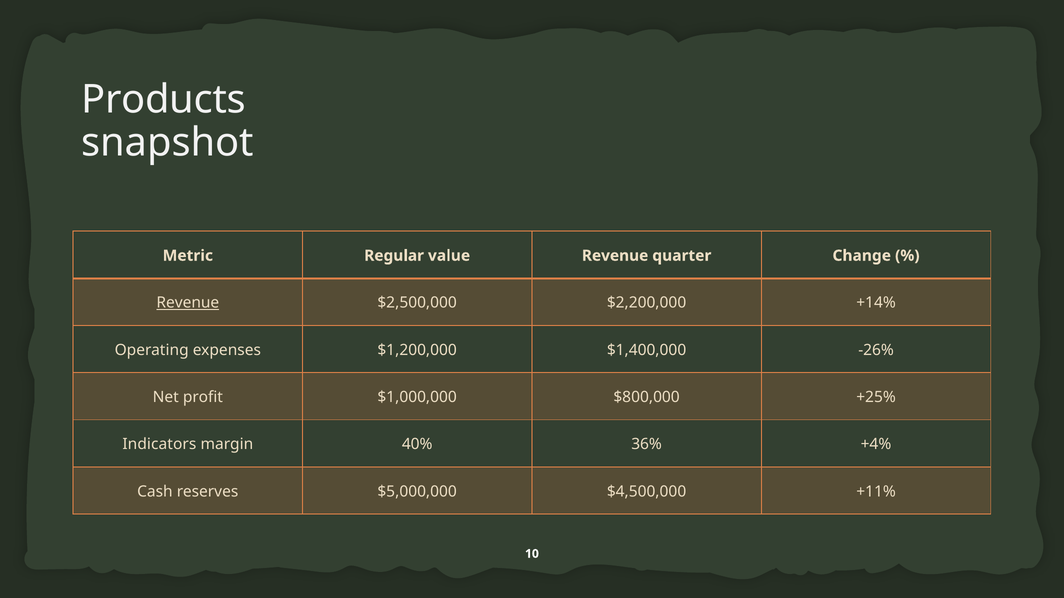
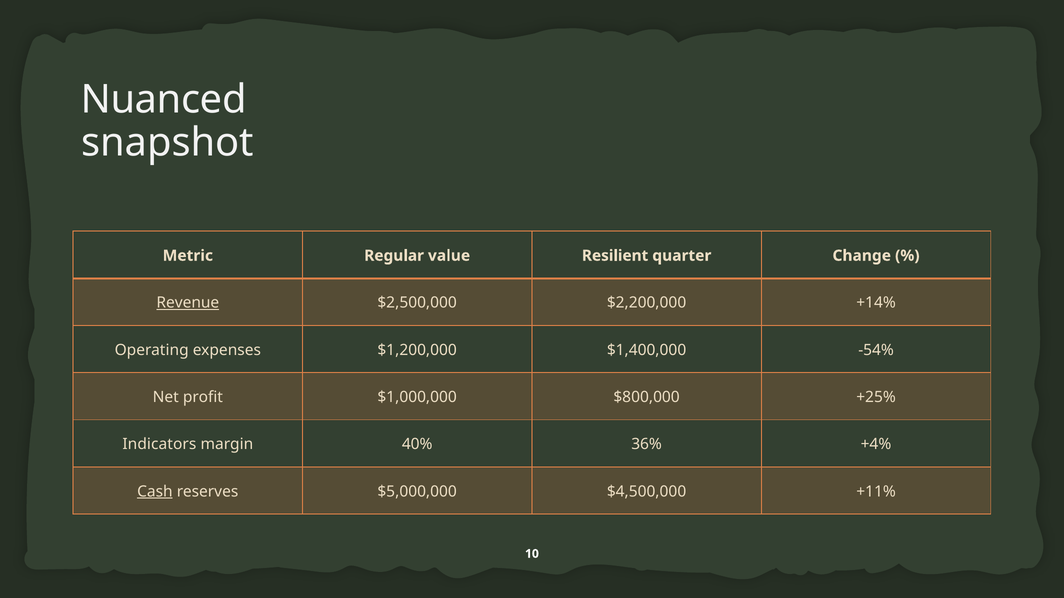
Products: Products -> Nuanced
value Revenue: Revenue -> Resilient
-26%: -26% -> -54%
Cash underline: none -> present
